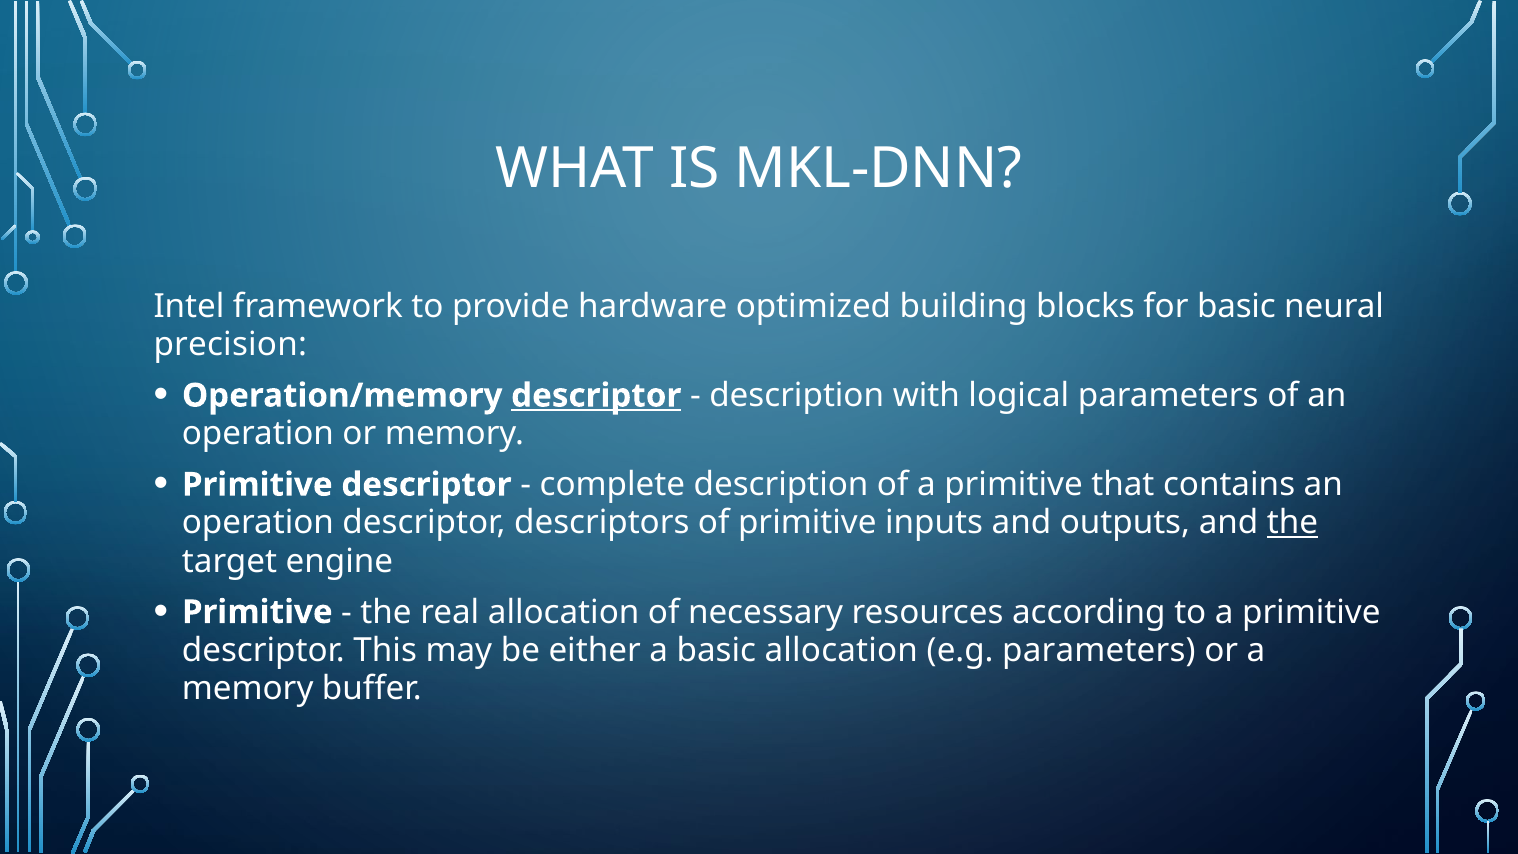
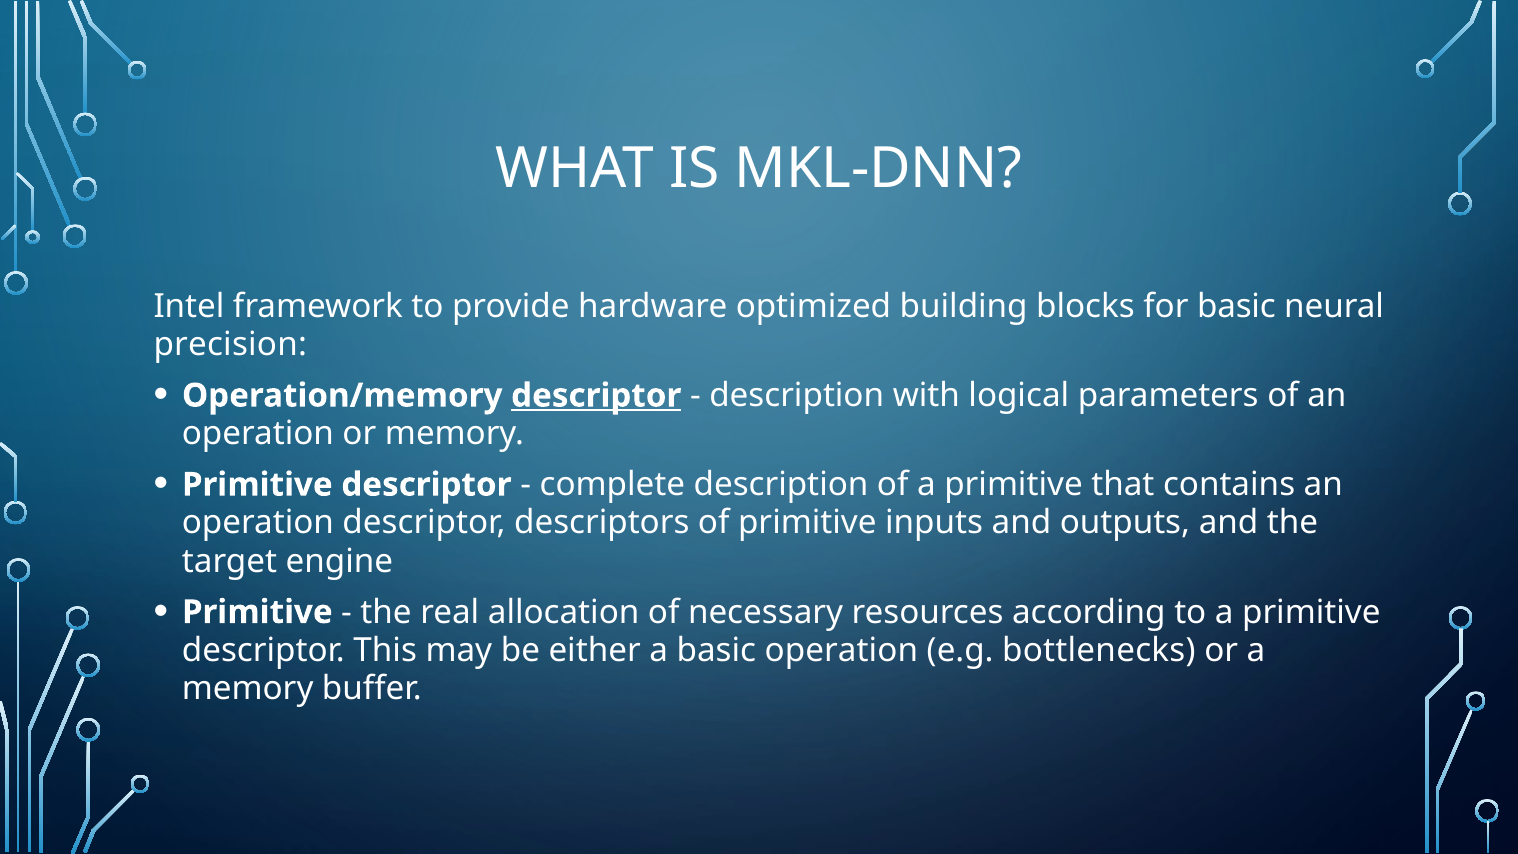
the at (1292, 523) underline: present -> none
basic allocation: allocation -> operation
e.g parameters: parameters -> bottlenecks
